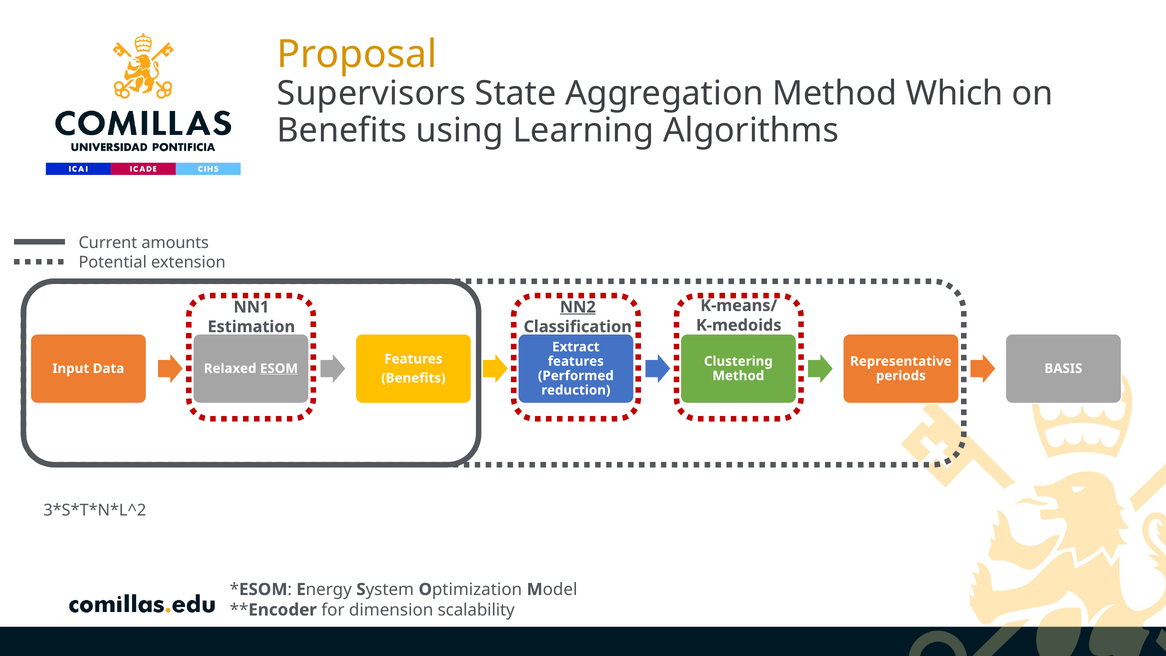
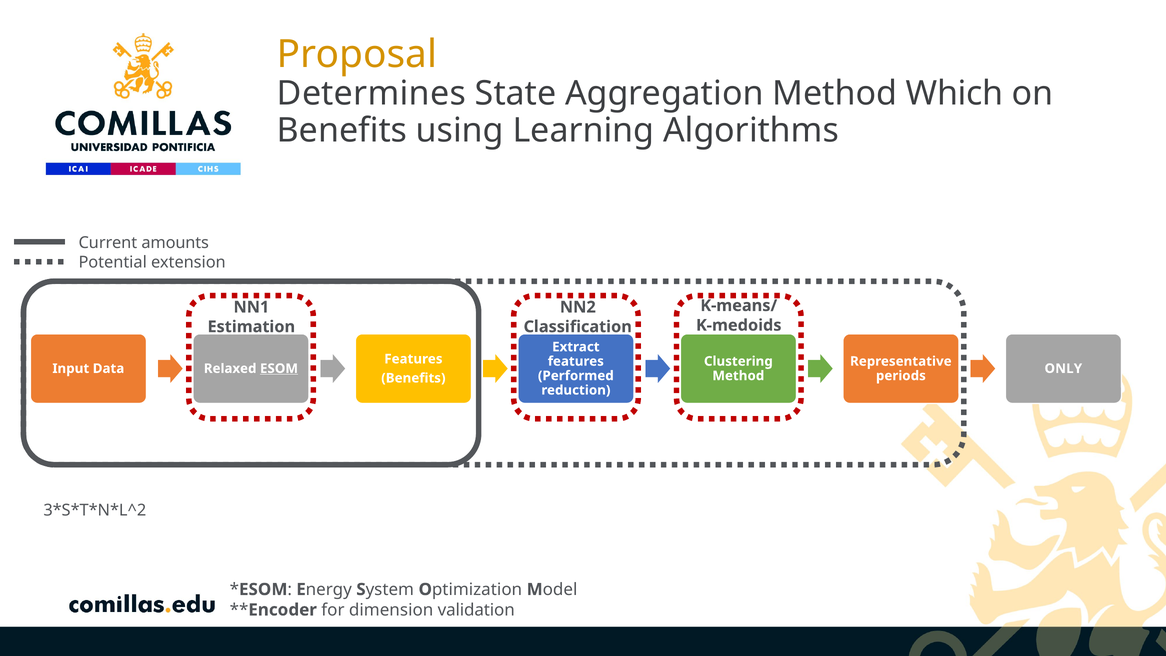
Supervisors: Supervisors -> Determines
NN2 underline: present -> none
BASIS: BASIS -> ONLY
scalability: scalability -> validation
